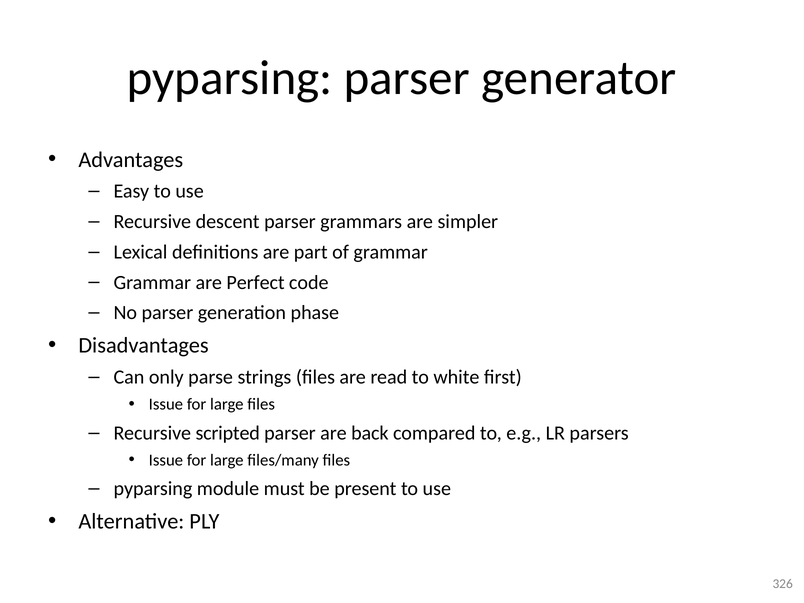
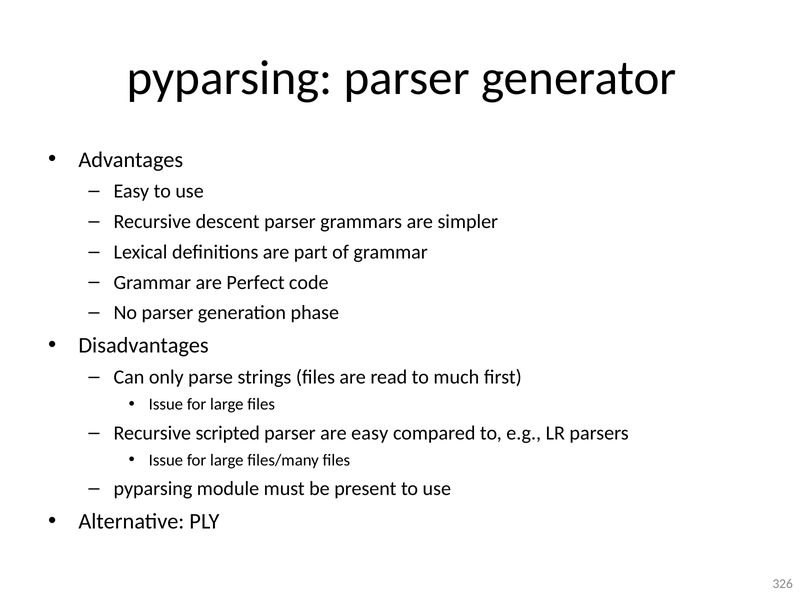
white: white -> much
are back: back -> easy
